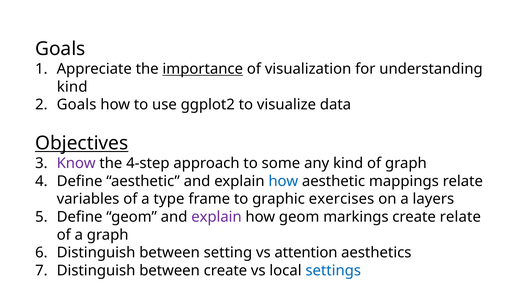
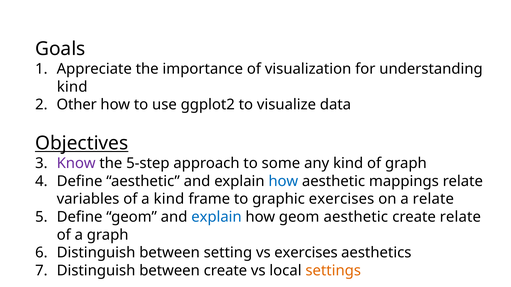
importance underline: present -> none
Goals at (77, 105): Goals -> Other
4-step: 4-step -> 5-step
a type: type -> kind
a layers: layers -> relate
explain at (216, 217) colour: purple -> blue
geom markings: markings -> aesthetic
vs attention: attention -> exercises
settings colour: blue -> orange
